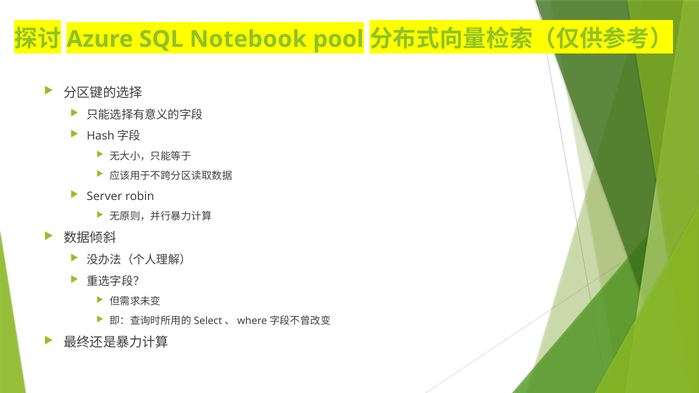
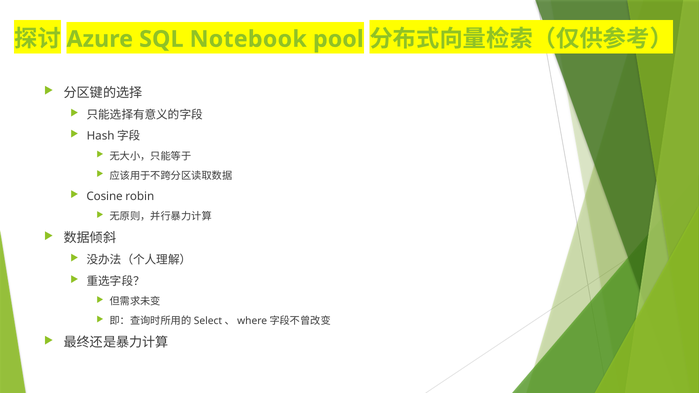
Server: Server -> Cosine
